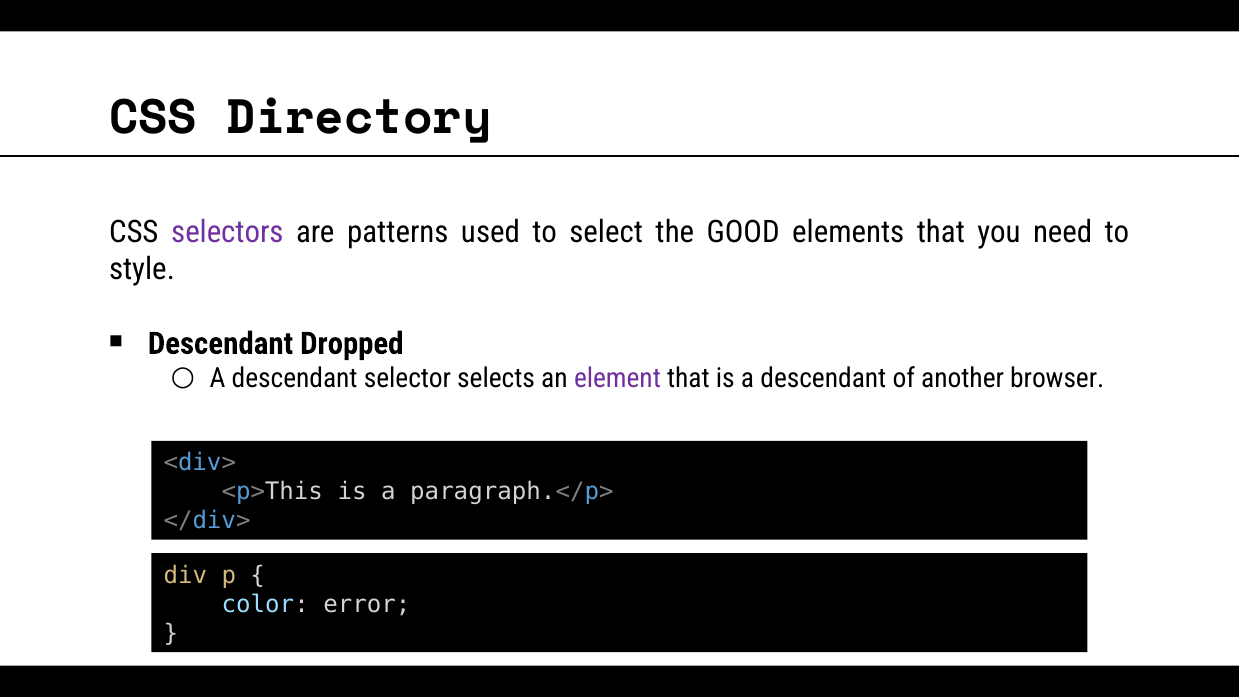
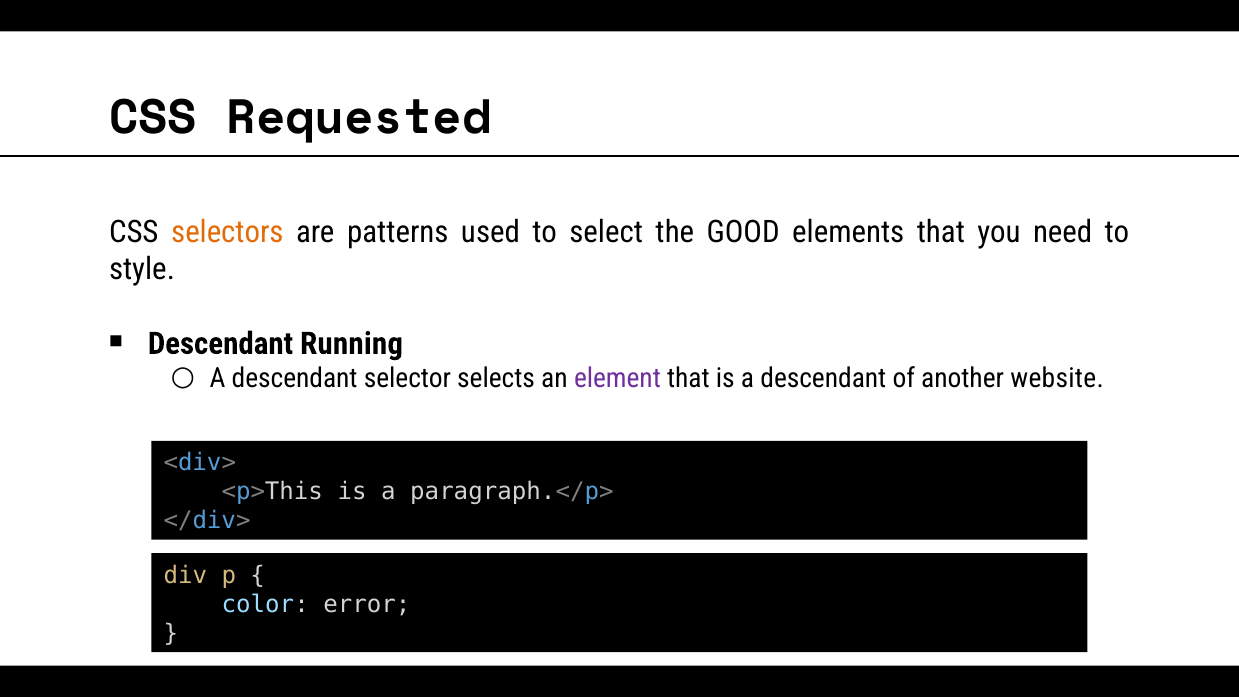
Directory: Directory -> Requested
selectors colour: purple -> orange
Dropped: Dropped -> Running
browser: browser -> website
